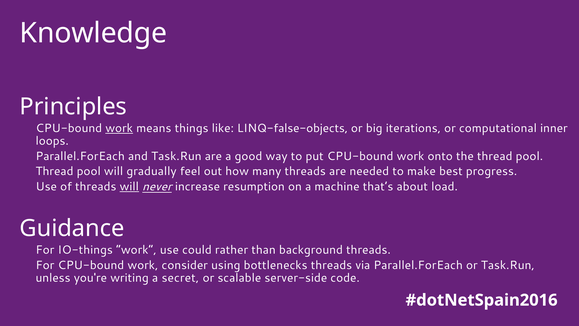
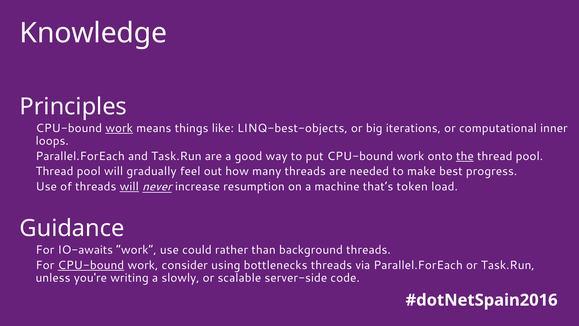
LINQ-false-objects: LINQ-false-objects -> LINQ-best-objects
the underline: none -> present
about: about -> token
IO-things: IO-things -> IO-awaits
CPU-bound at (91, 265) underline: none -> present
secret: secret -> slowly
